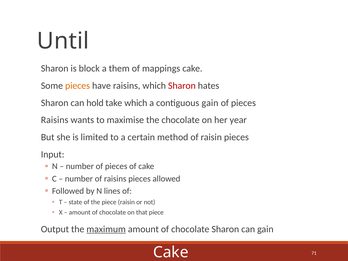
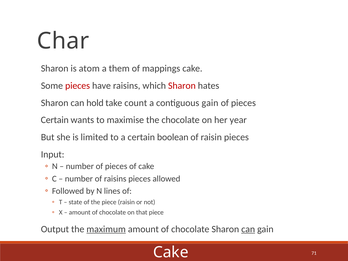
Until: Until -> Char
block: block -> atom
pieces at (78, 86) colour: orange -> red
take which: which -> count
Raisins at (55, 120): Raisins -> Certain
method: method -> boolean
can at (248, 229) underline: none -> present
